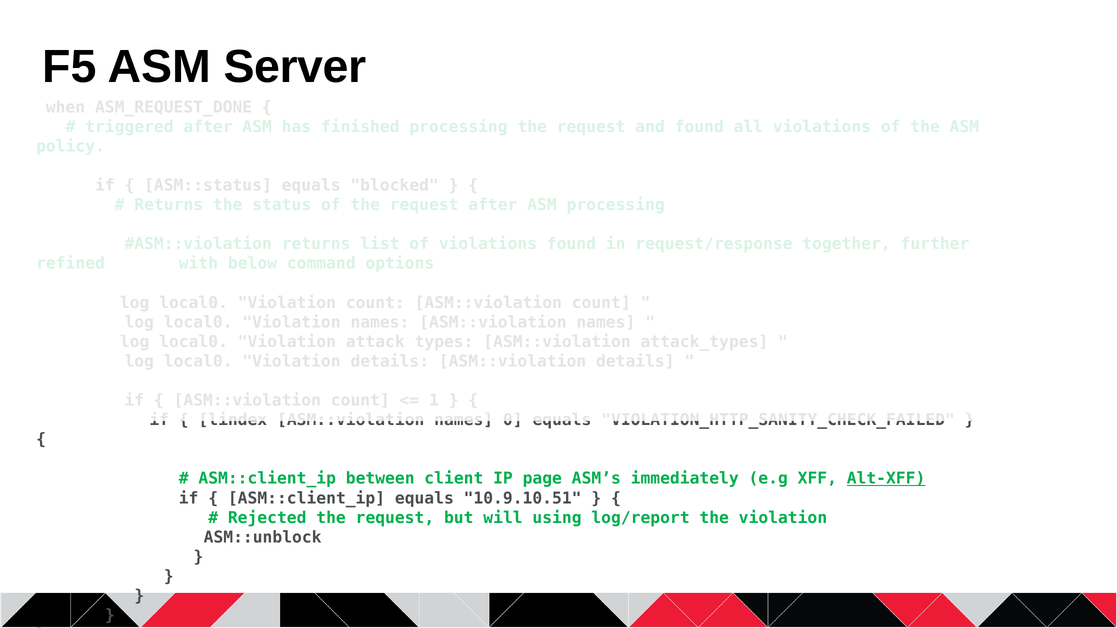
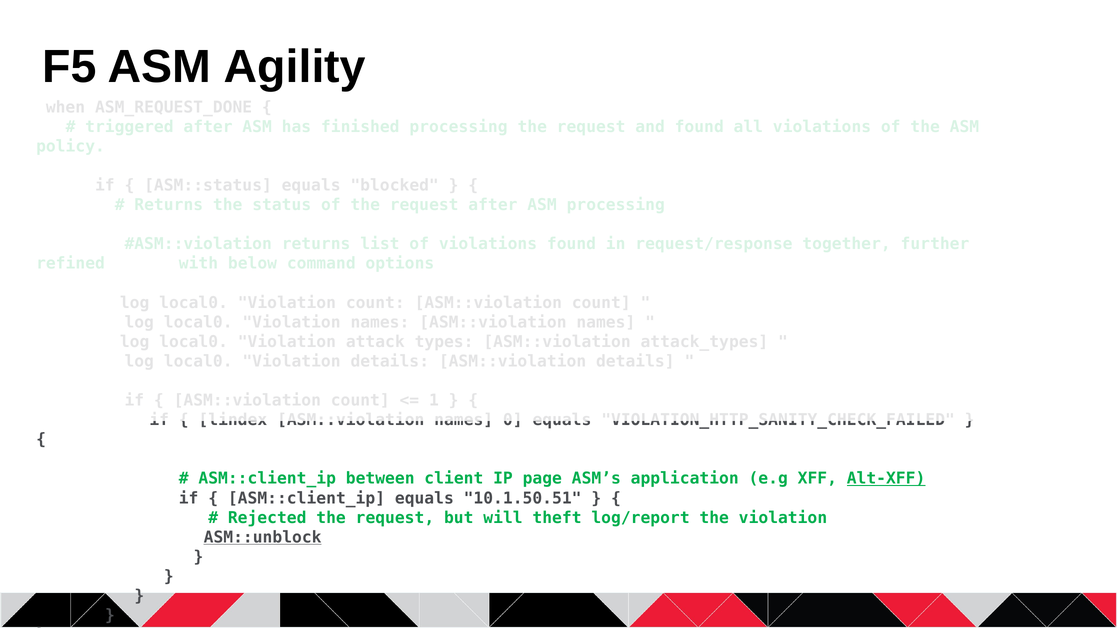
Server: Server -> Agility
immediately: immediately -> application
10.9.10.51: 10.9.10.51 -> 10.1.50.51
using: using -> theft
ASM::unblock underline: none -> present
